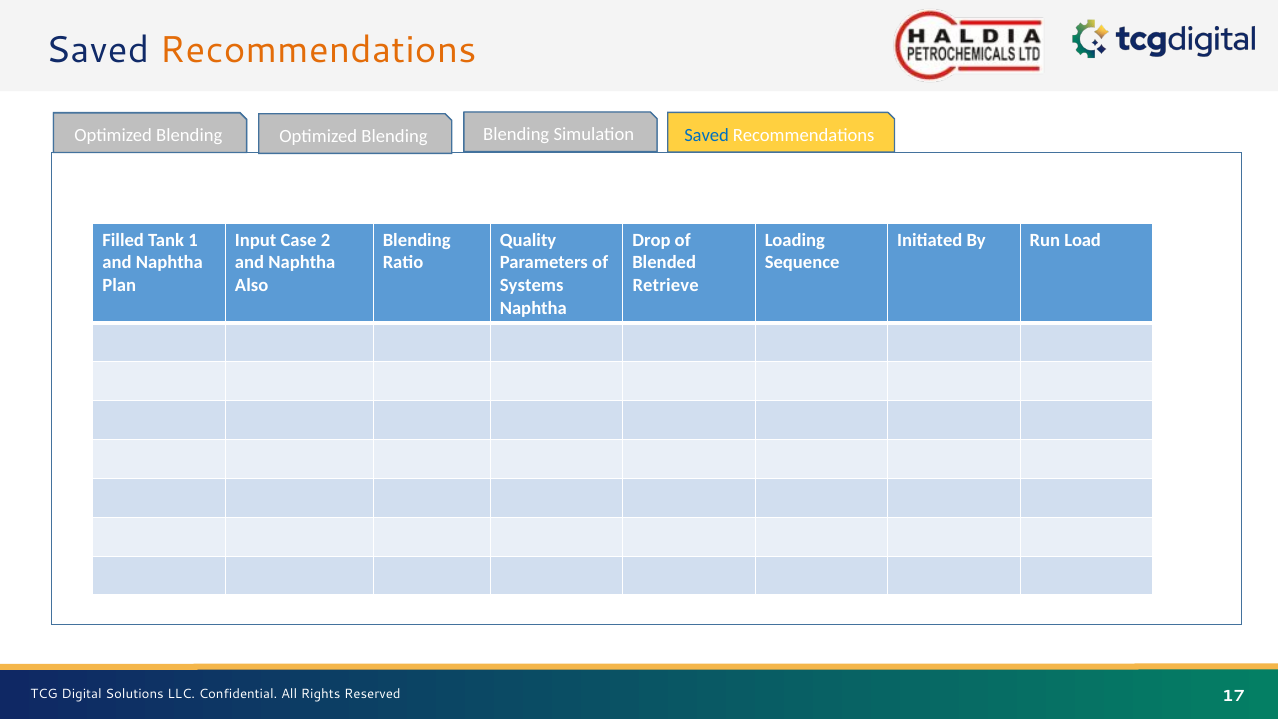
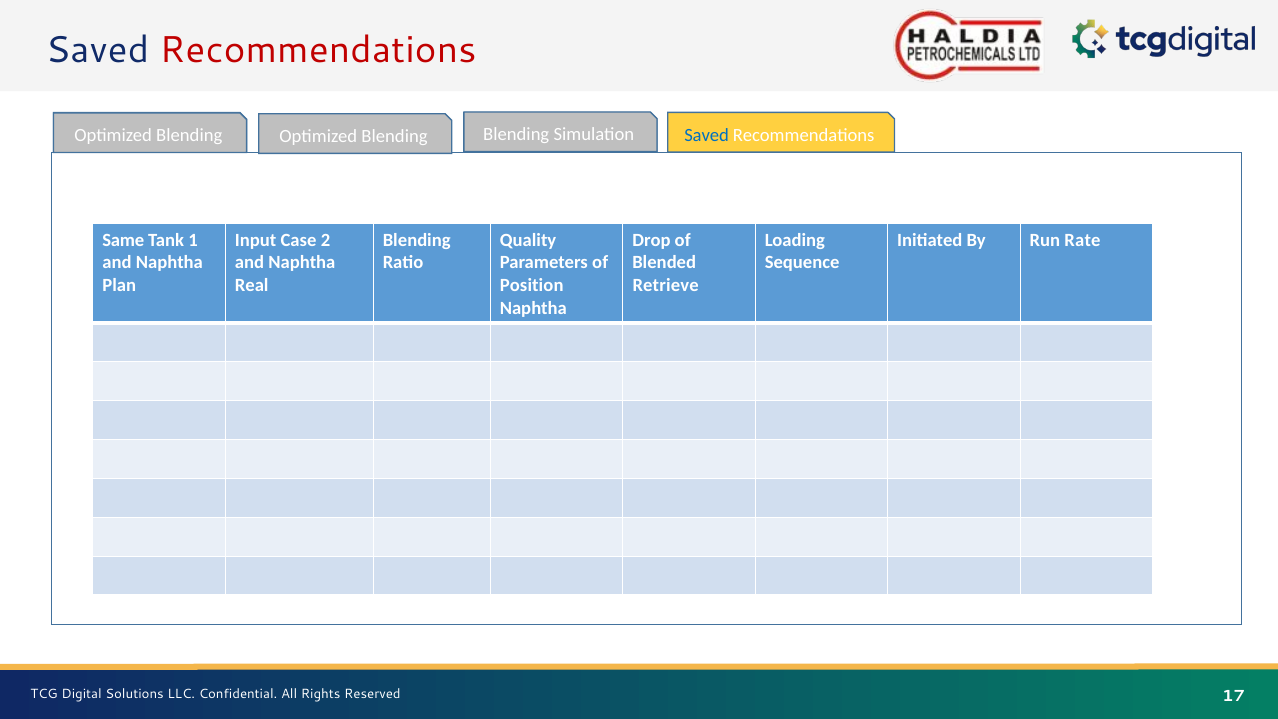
Recommendations at (318, 50) colour: orange -> red
Filled: Filled -> Same
Load: Load -> Rate
Also: Also -> Real
Systems: Systems -> Position
